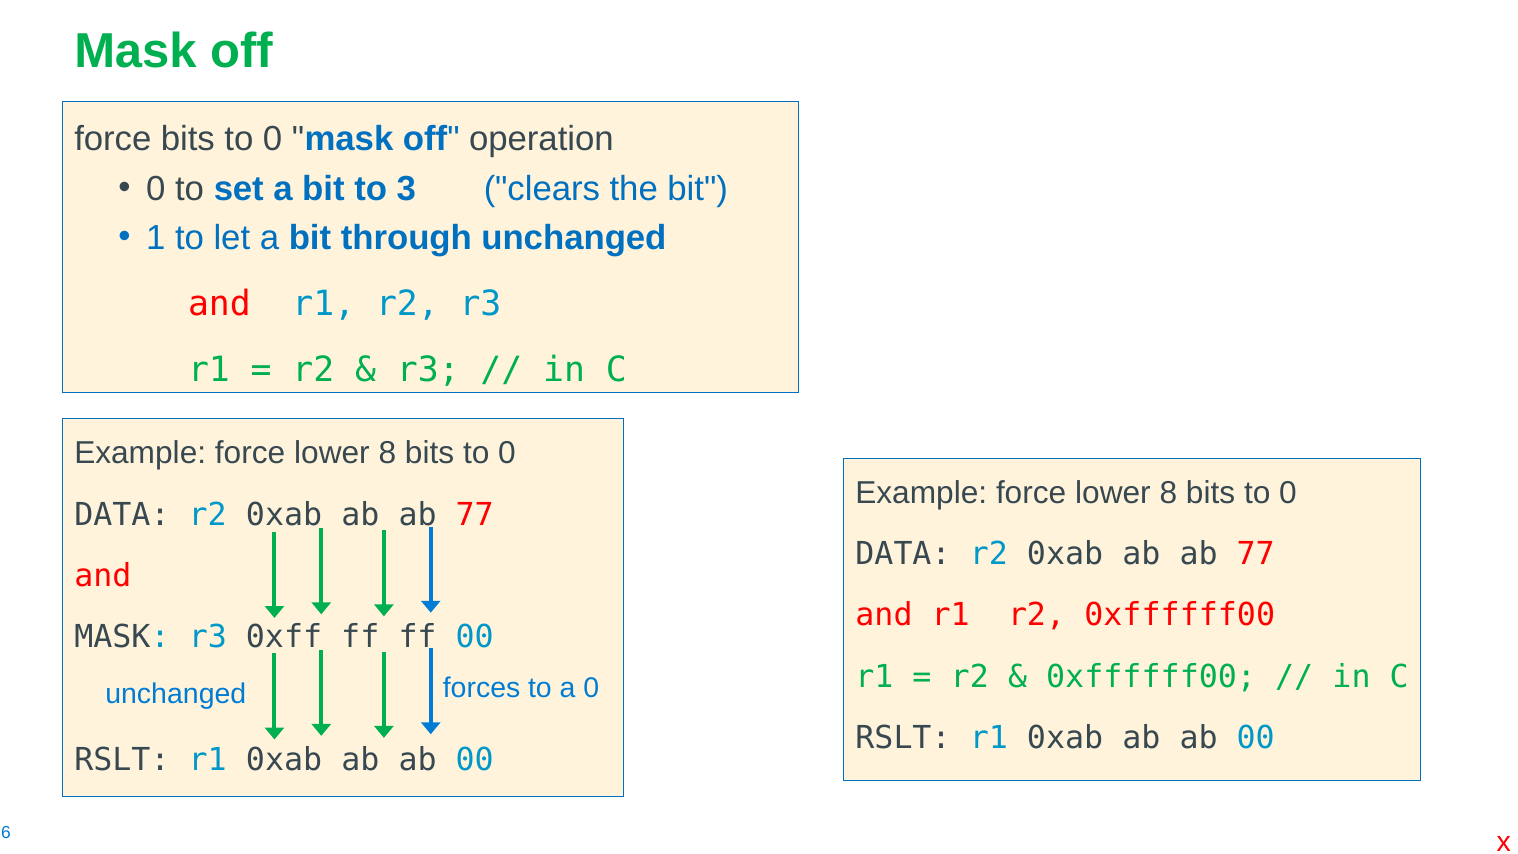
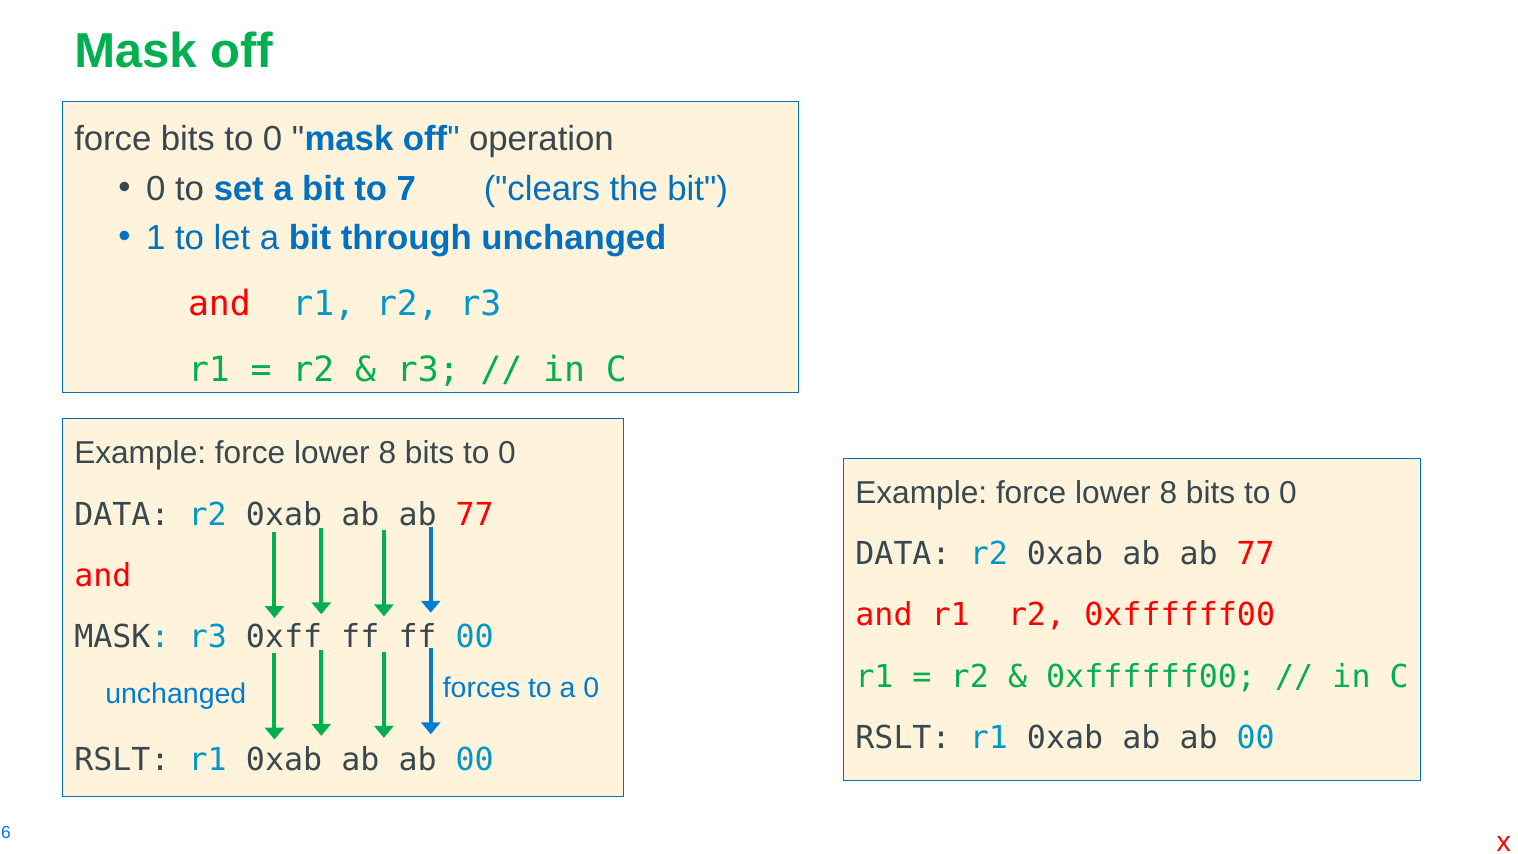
3: 3 -> 7
